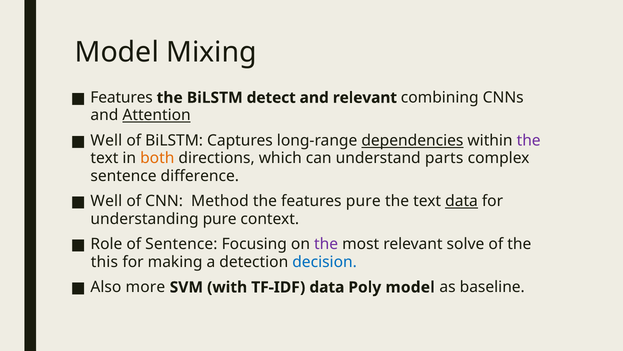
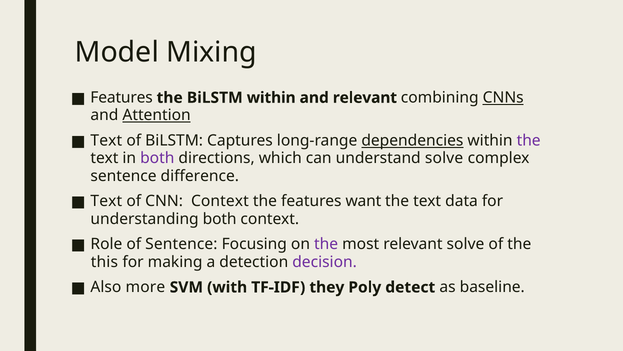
BiLSTM detect: detect -> within
CNNs underline: none -> present
Well at (106, 140): Well -> Text
both at (157, 158) colour: orange -> purple
understand parts: parts -> solve
Well at (106, 201): Well -> Text
CNN Method: Method -> Context
features pure: pure -> want
data at (462, 201) underline: present -> none
understanding pure: pure -> both
decision colour: blue -> purple
TF-IDF data: data -> they
Poly model: model -> detect
